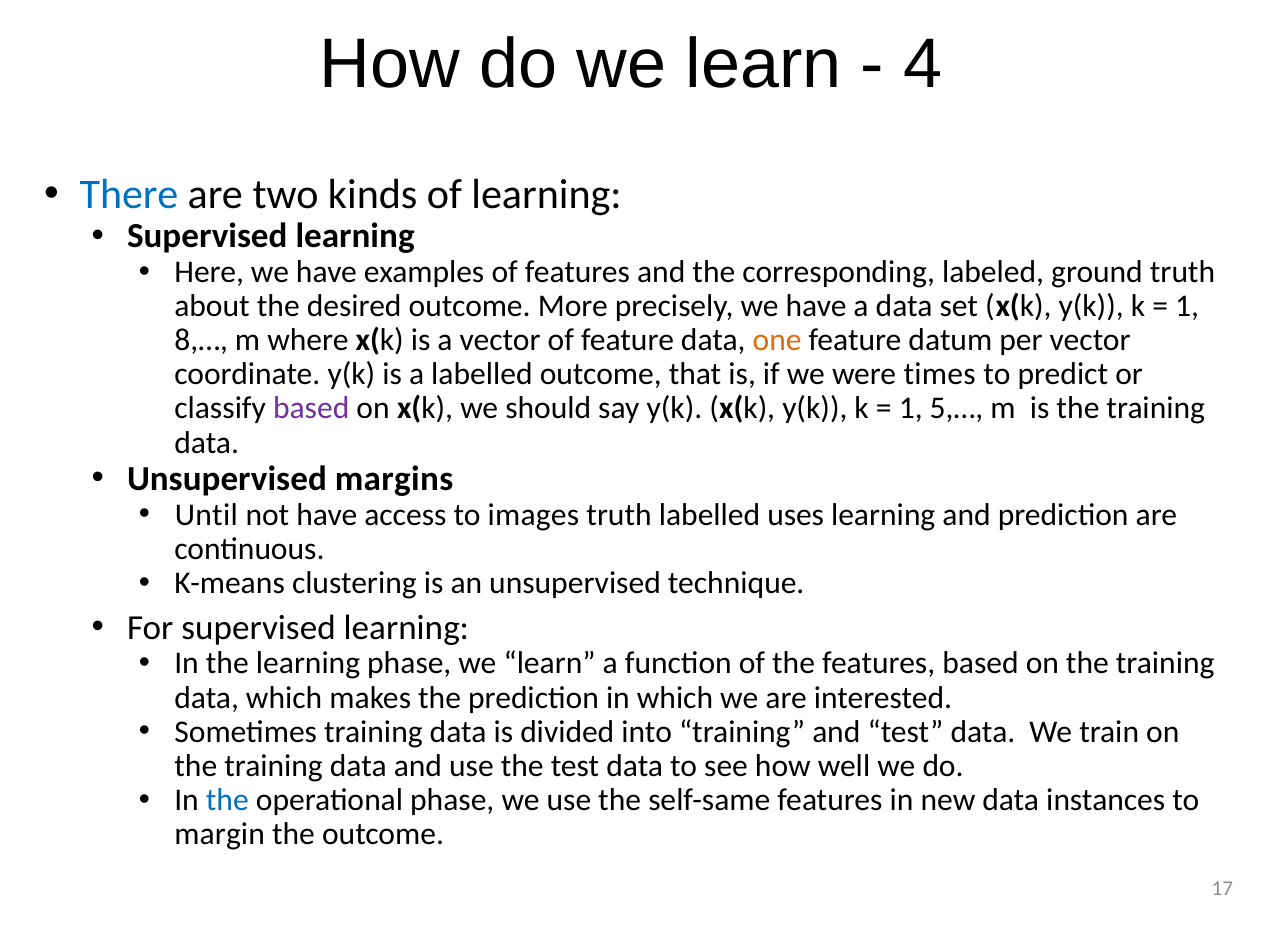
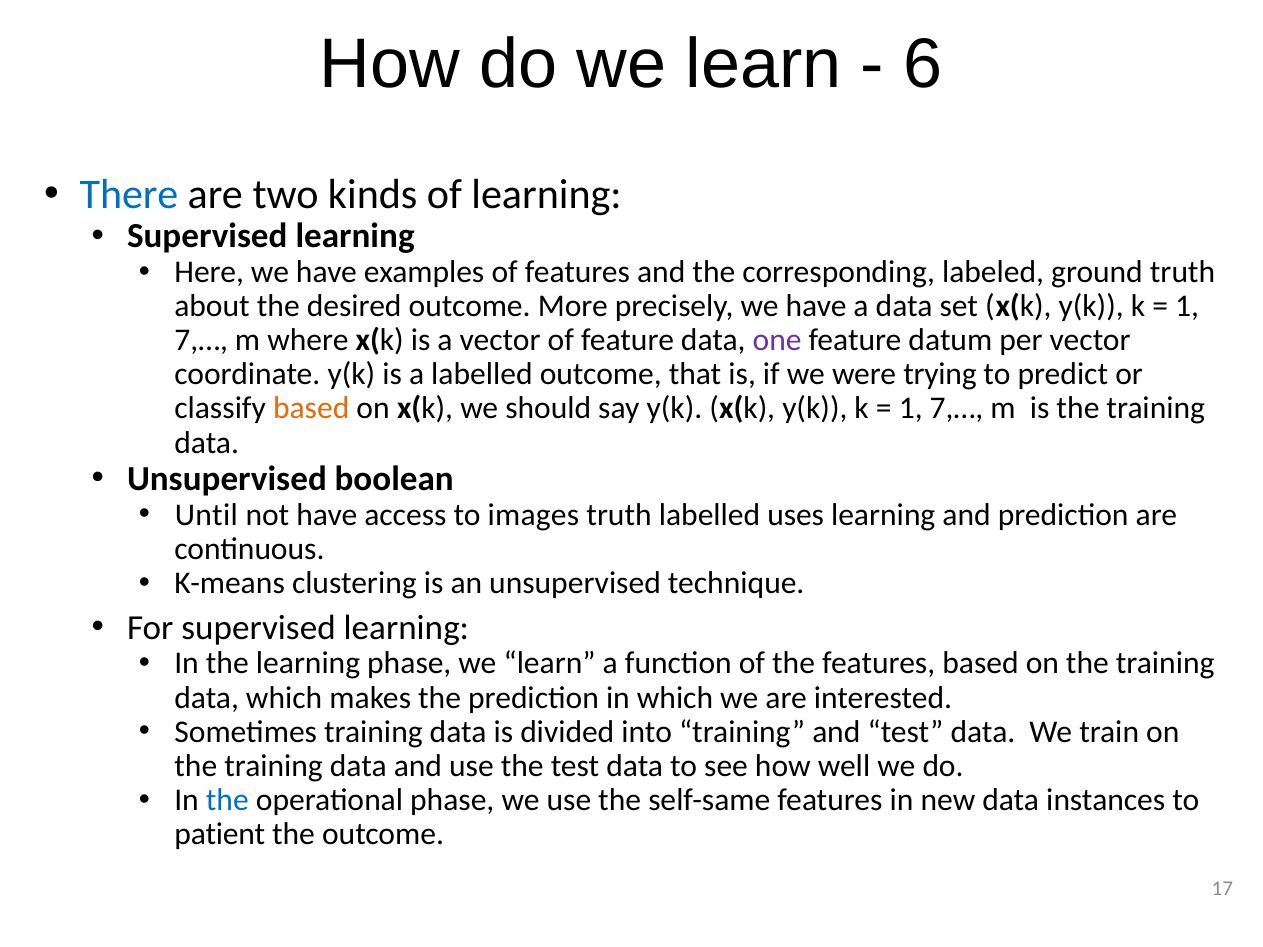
4: 4 -> 6
8,… at (201, 340): 8,… -> 7,…
one colour: orange -> purple
times: times -> trying
based at (311, 409) colour: purple -> orange
5,… at (956, 409): 5,… -> 7,…
margins: margins -> boolean
margin: margin -> patient
